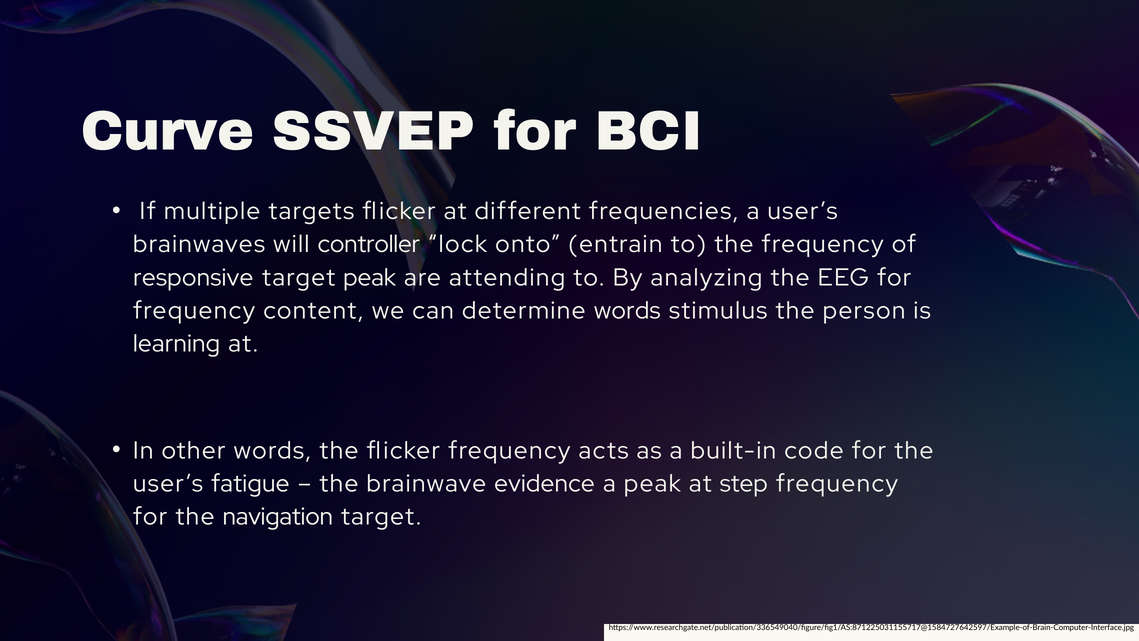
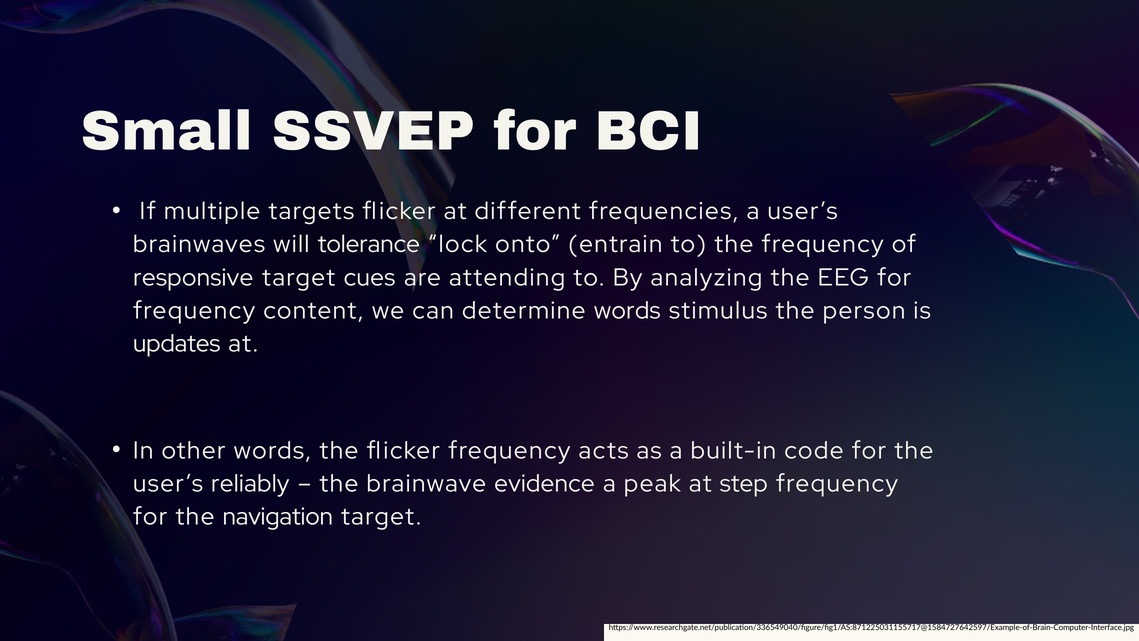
Curve: Curve -> Small
controller: controller -> tolerance
target peak: peak -> cues
learning: learning -> updates
fatigue: fatigue -> reliably
